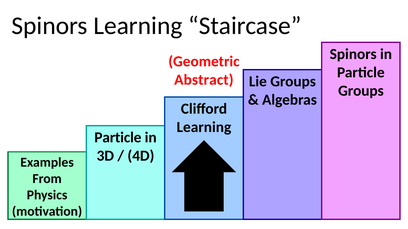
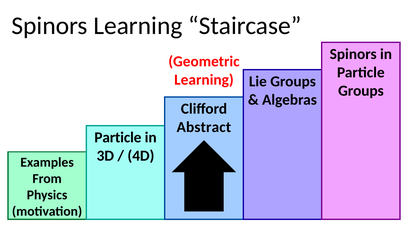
Abstract at (204, 80): Abstract -> Learning
Learning at (204, 127): Learning -> Abstract
